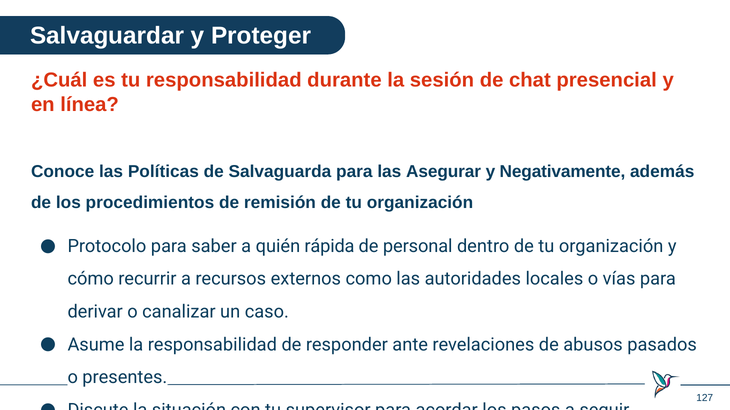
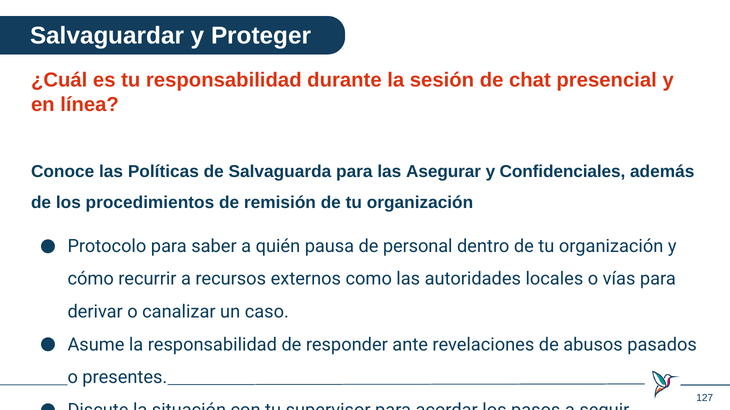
Negativamente: Negativamente -> Confidenciales
rápida: rápida -> pausa
